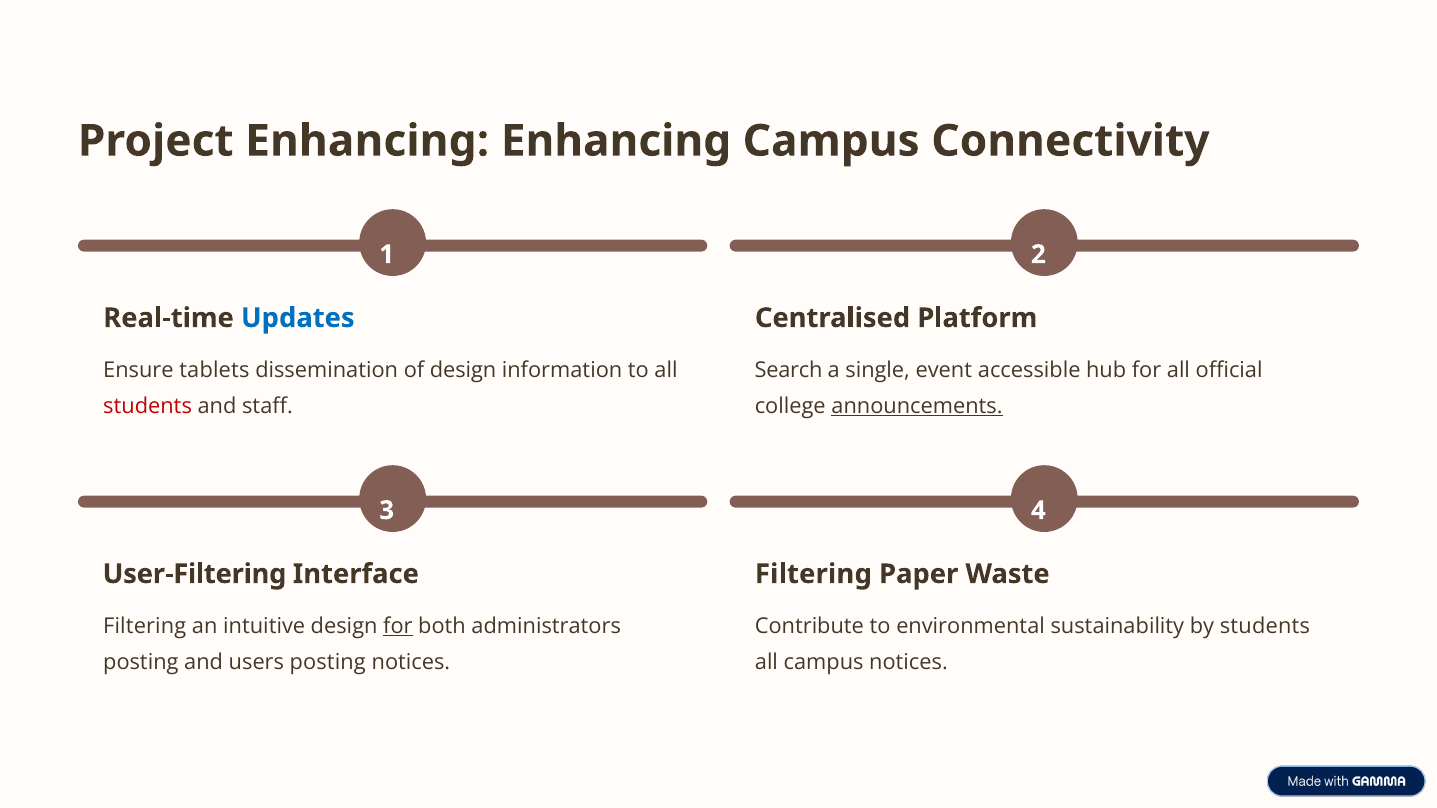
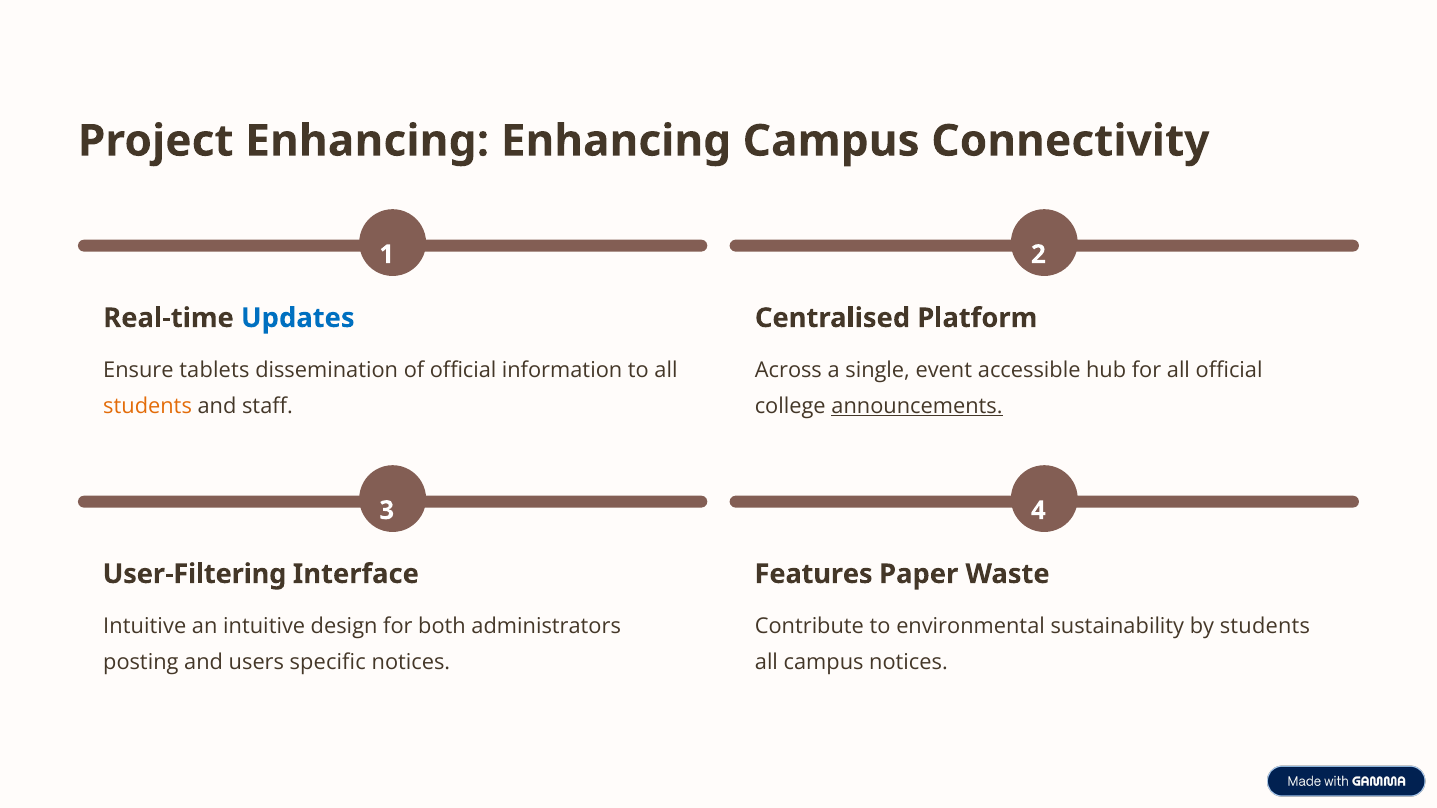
of design: design -> official
Search: Search -> Across
students at (148, 406) colour: red -> orange
Filtering at (813, 574): Filtering -> Features
Filtering at (145, 627): Filtering -> Intuitive
for at (398, 627) underline: present -> none
users posting: posting -> specific
